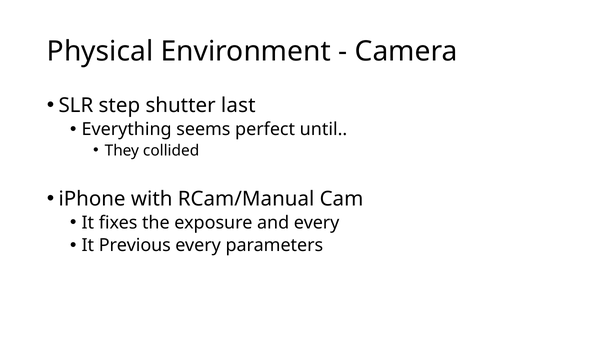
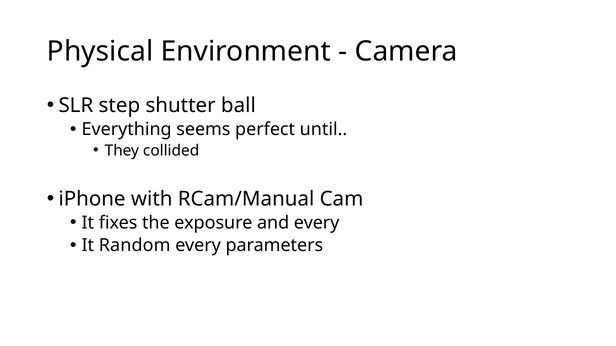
last: last -> ball
Previous: Previous -> Random
